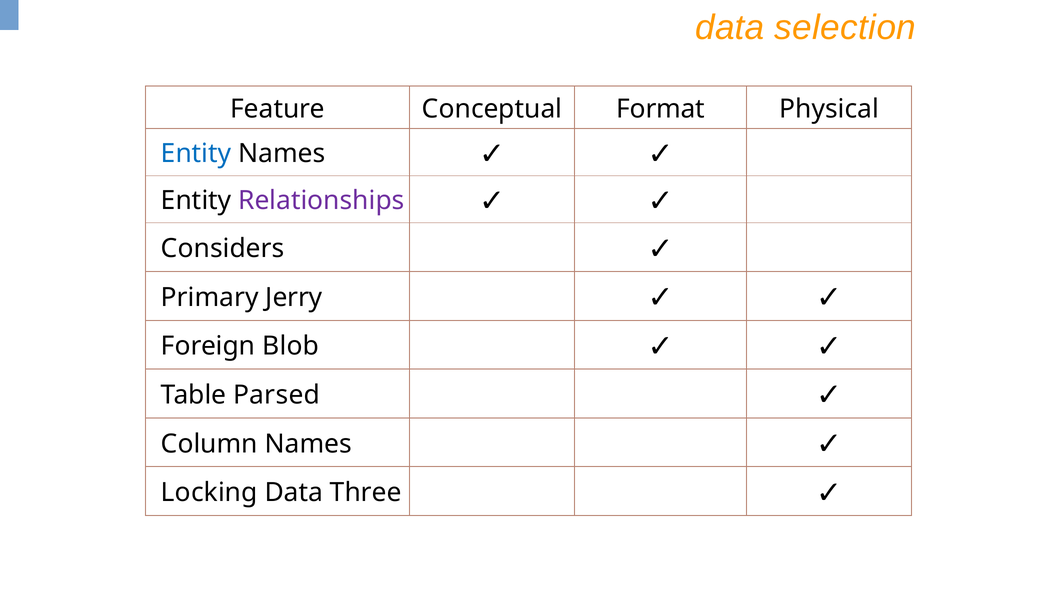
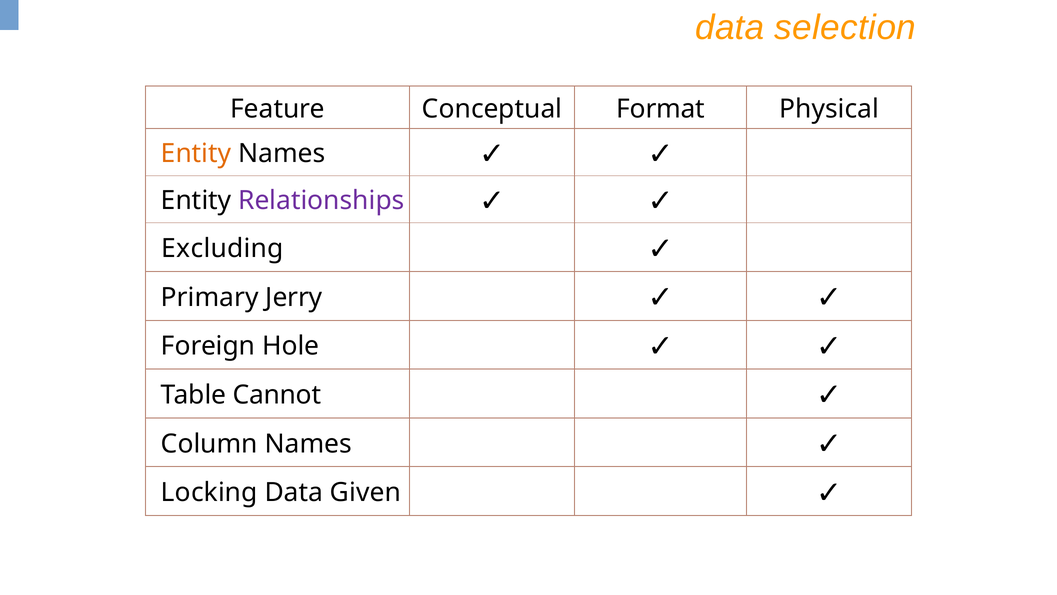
Entity at (196, 154) colour: blue -> orange
Considers: Considers -> Excluding
Blob: Blob -> Hole
Parsed: Parsed -> Cannot
Three: Three -> Given
